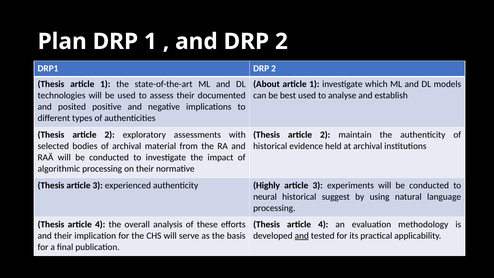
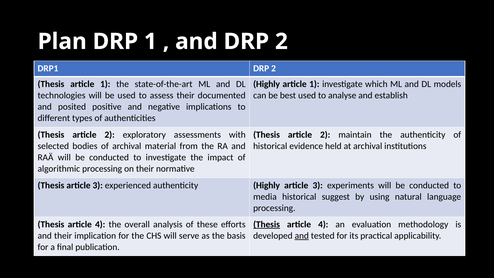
About at (267, 84): About -> Highly
neural: neural -> media
Thesis at (267, 224) underline: none -> present
